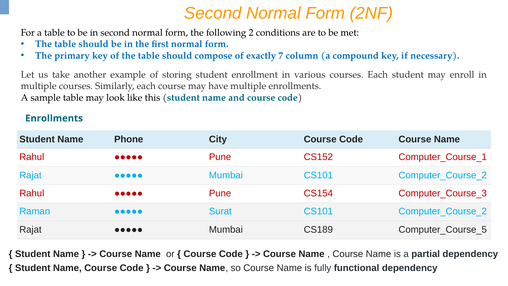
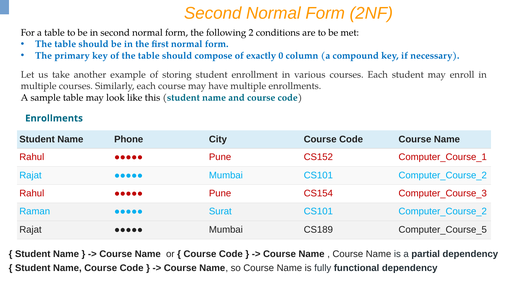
7: 7 -> 0
